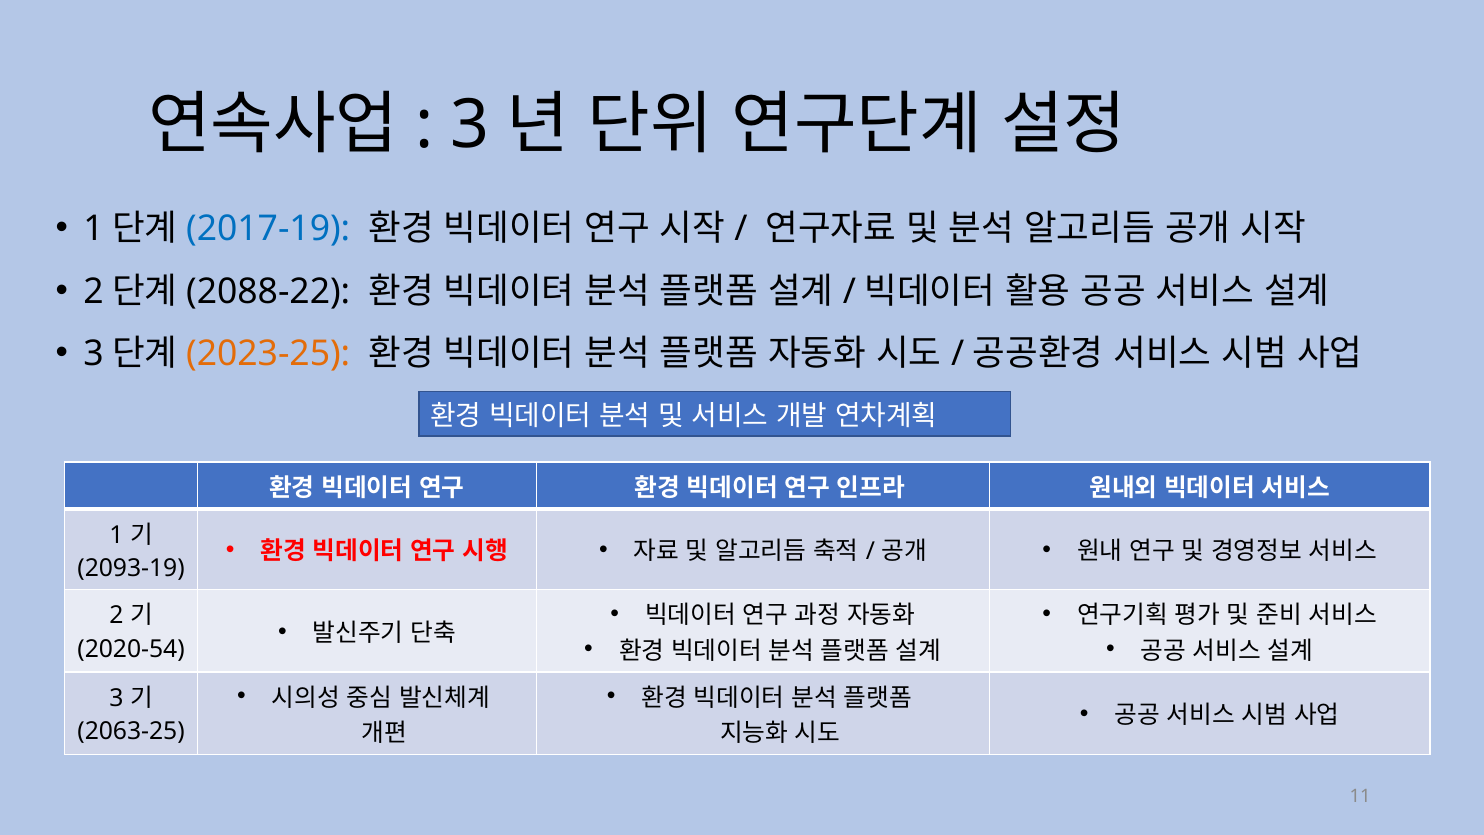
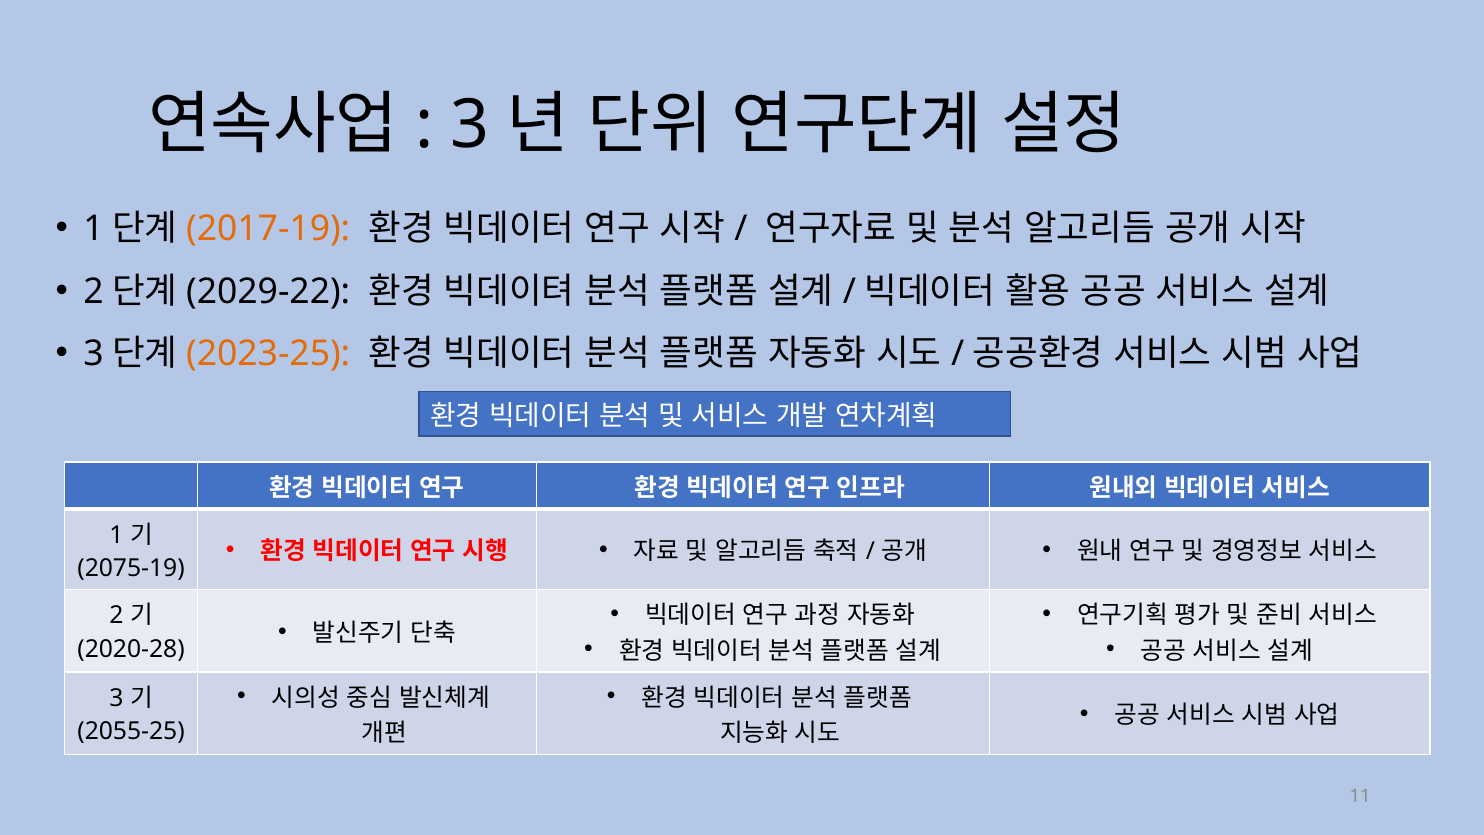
2017-19 colour: blue -> orange
2088-22: 2088-22 -> 2029-22
2093-19: 2093-19 -> 2075-19
2020-54: 2020-54 -> 2020-28
2063-25: 2063-25 -> 2055-25
